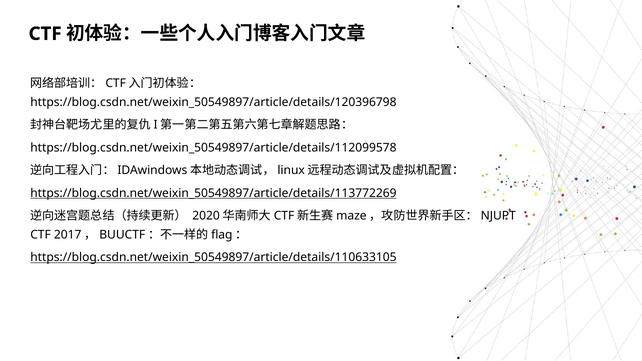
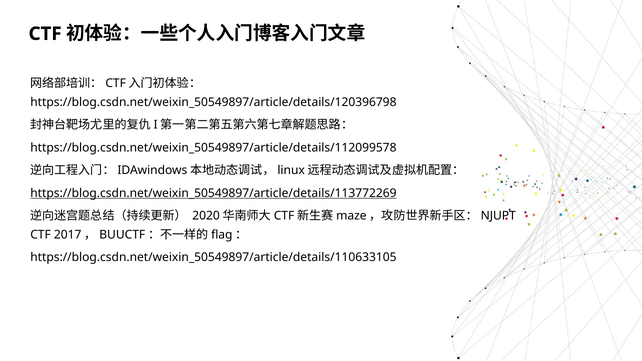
https://blog.csdn.net/weixin_50549897/article/details/110633105 underline: present -> none
